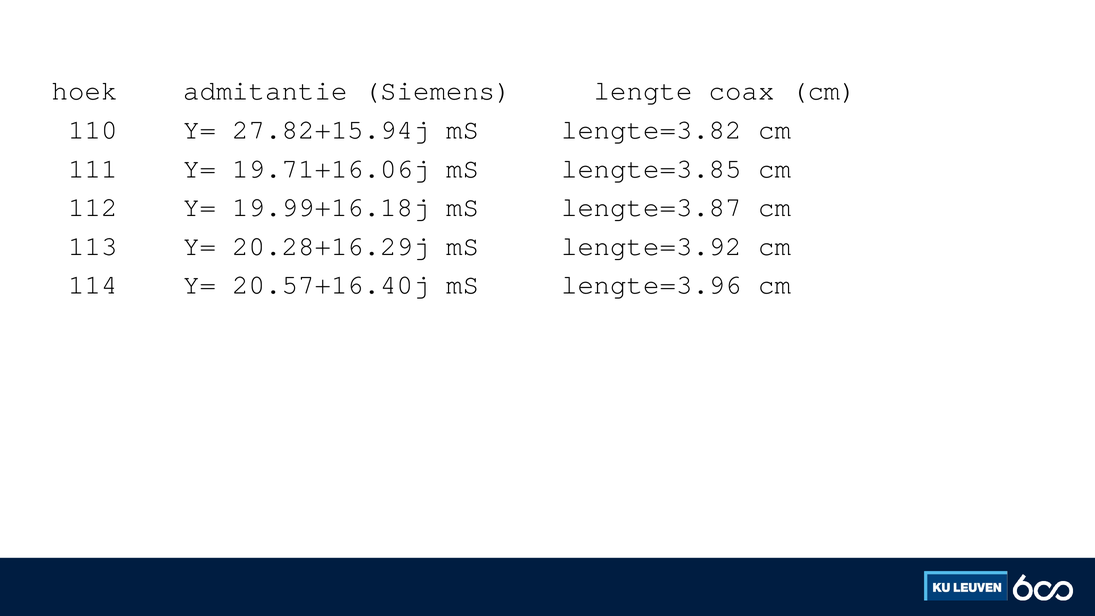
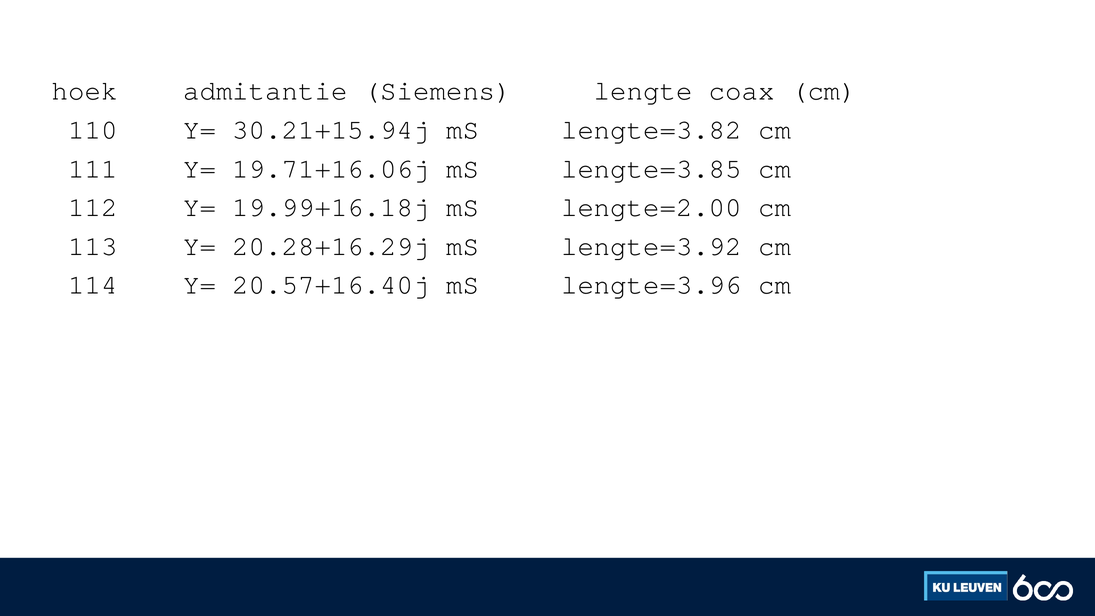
27.82+15.94j: 27.82+15.94j -> 30.21+15.94j
lengte=3.87: lengte=3.87 -> lengte=2.00
